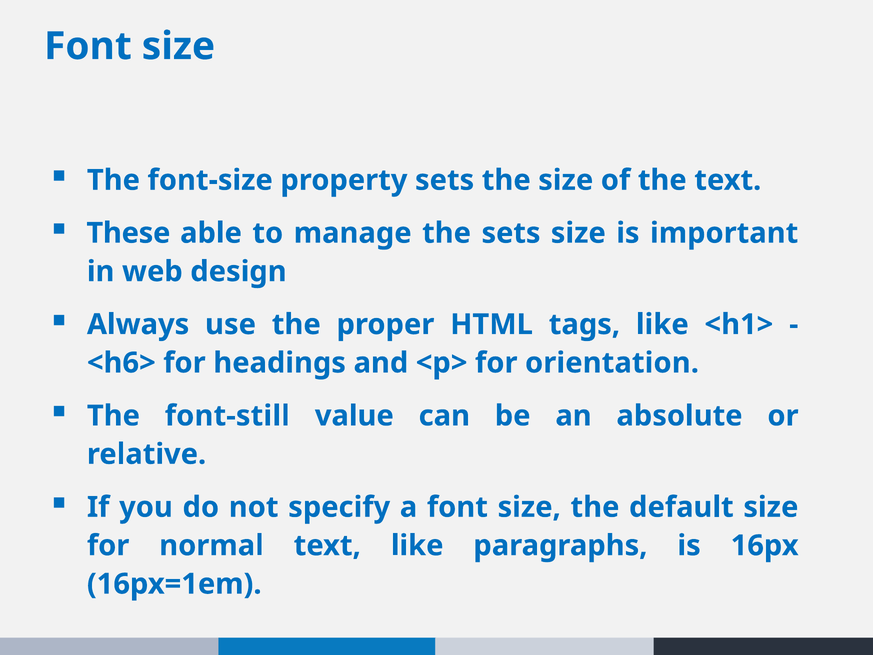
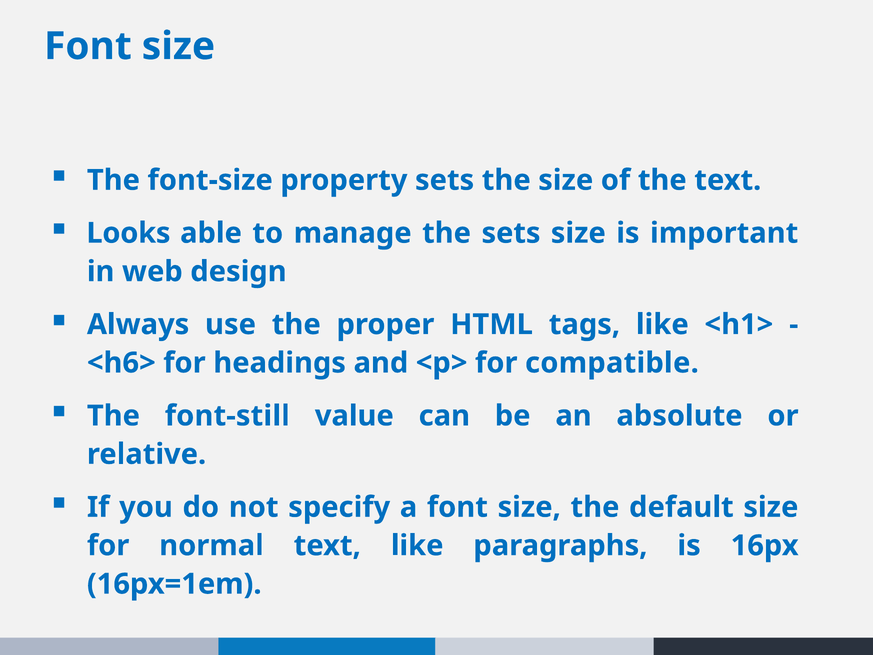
These: These -> Looks
orientation: orientation -> compatible
